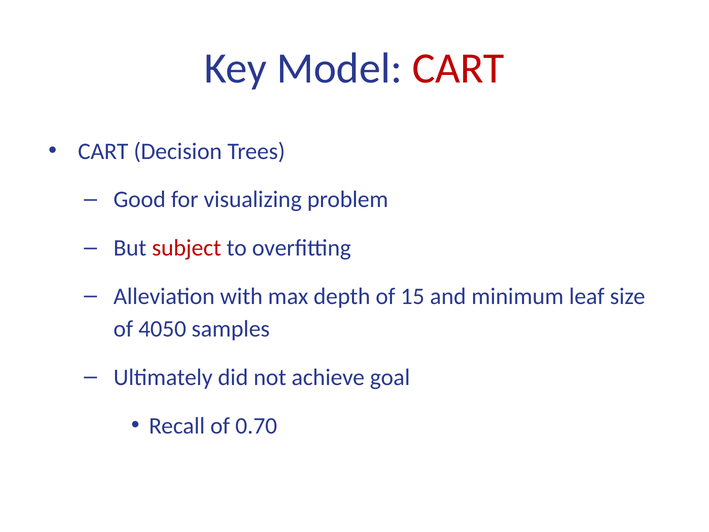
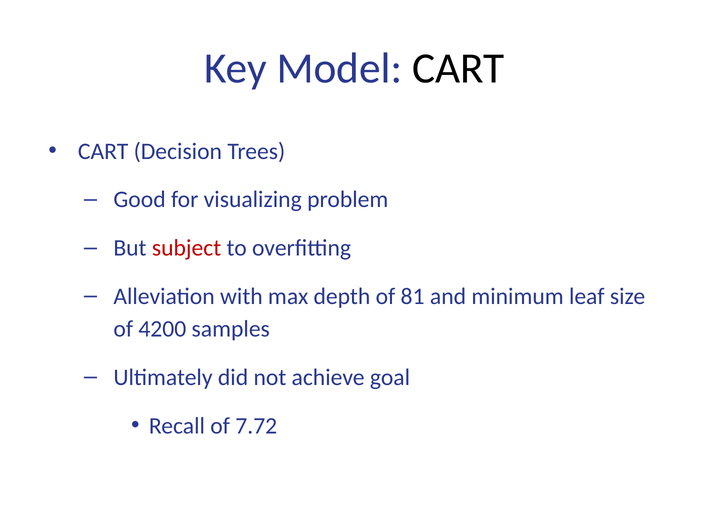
CART at (458, 69) colour: red -> black
15: 15 -> 81
4050: 4050 -> 4200
0.70: 0.70 -> 7.72
